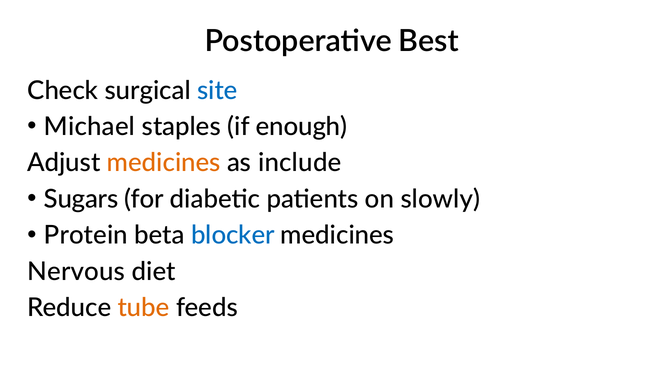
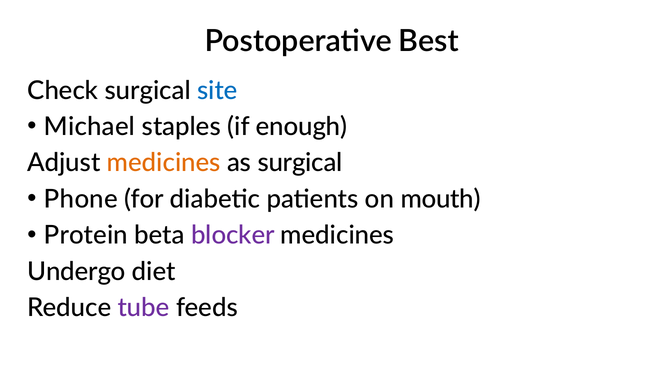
as include: include -> surgical
Sugars: Sugars -> Phone
slowly: slowly -> mouth
blocker colour: blue -> purple
Nervous: Nervous -> Undergo
tube colour: orange -> purple
